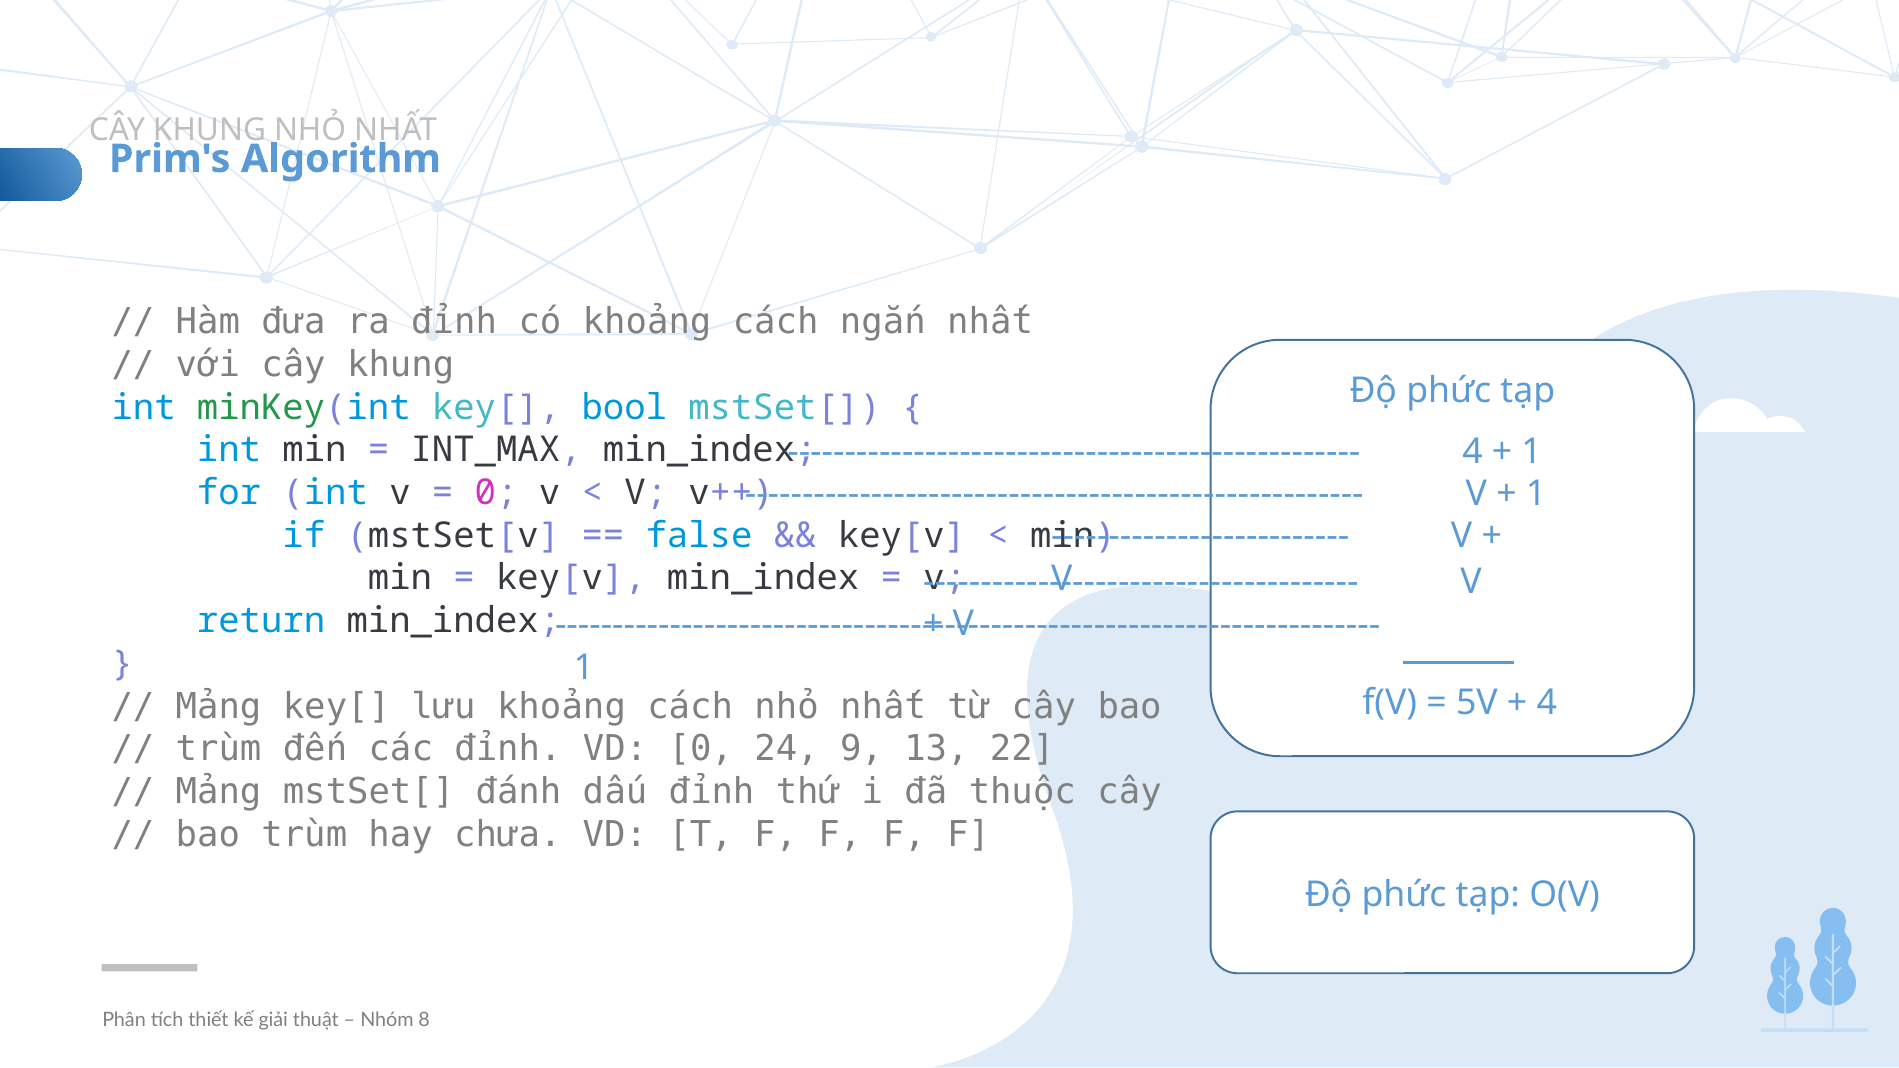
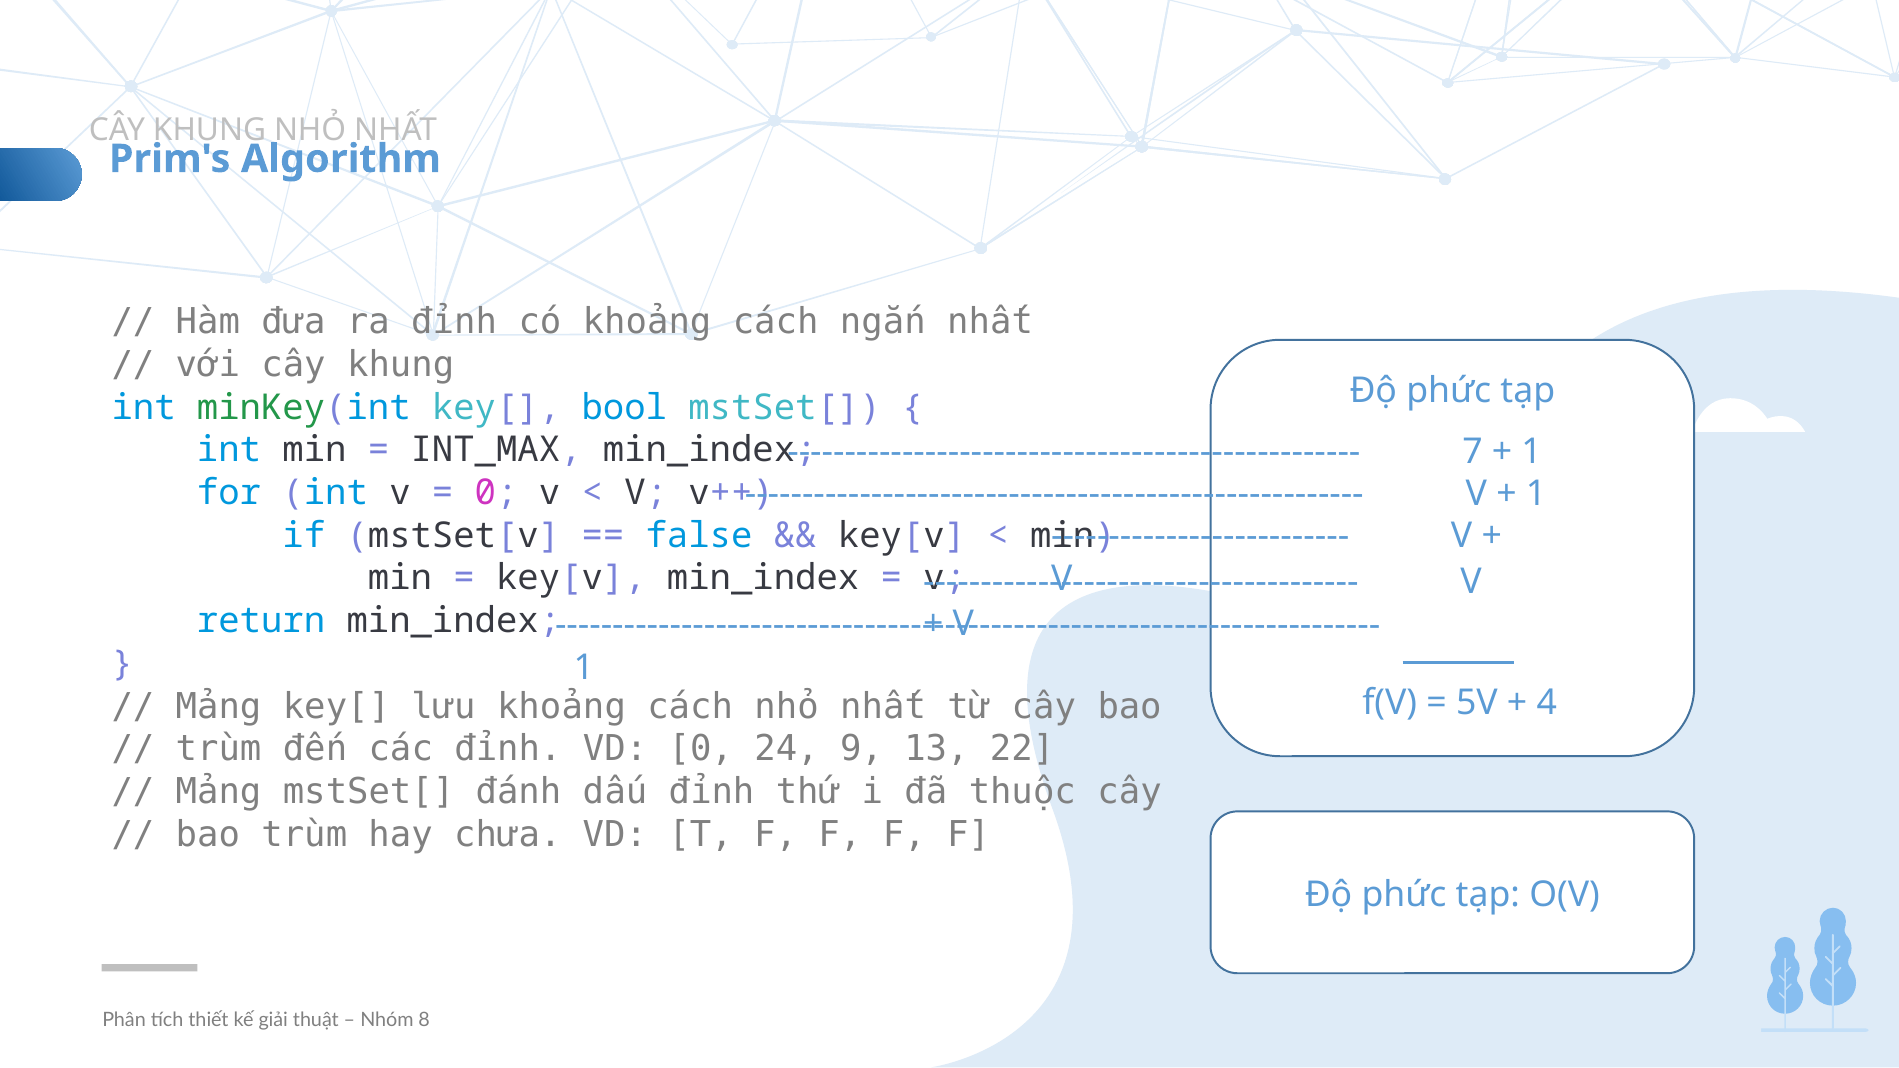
4 at (1473, 451): 4 -> 7
